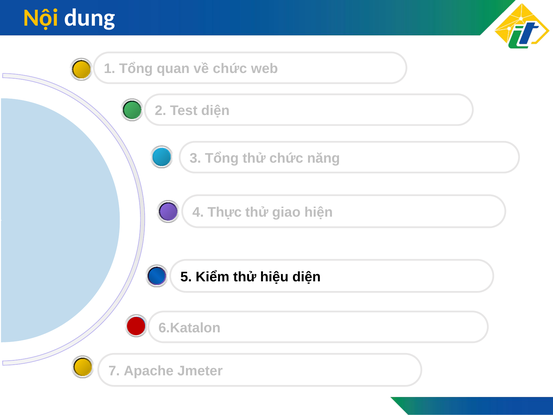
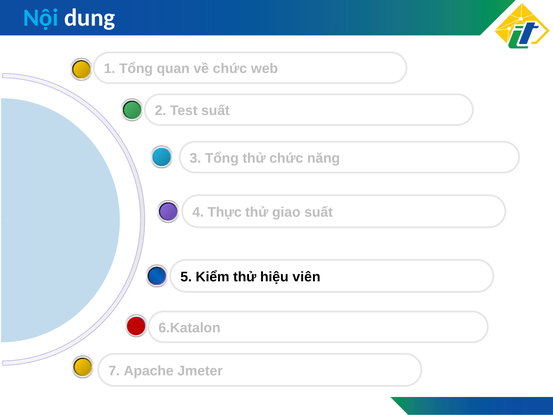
Nội colour: yellow -> light blue
Test diện: diện -> suất
giao hiện: hiện -> suất
hiệu diện: diện -> viên
